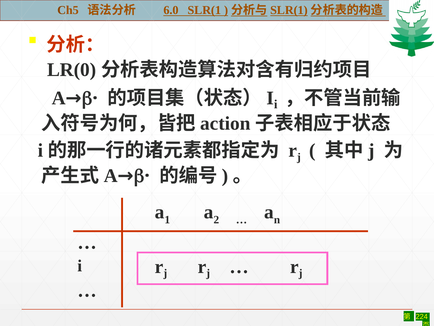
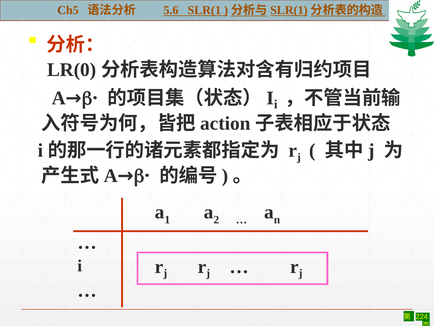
6.0: 6.0 -> 5.6
